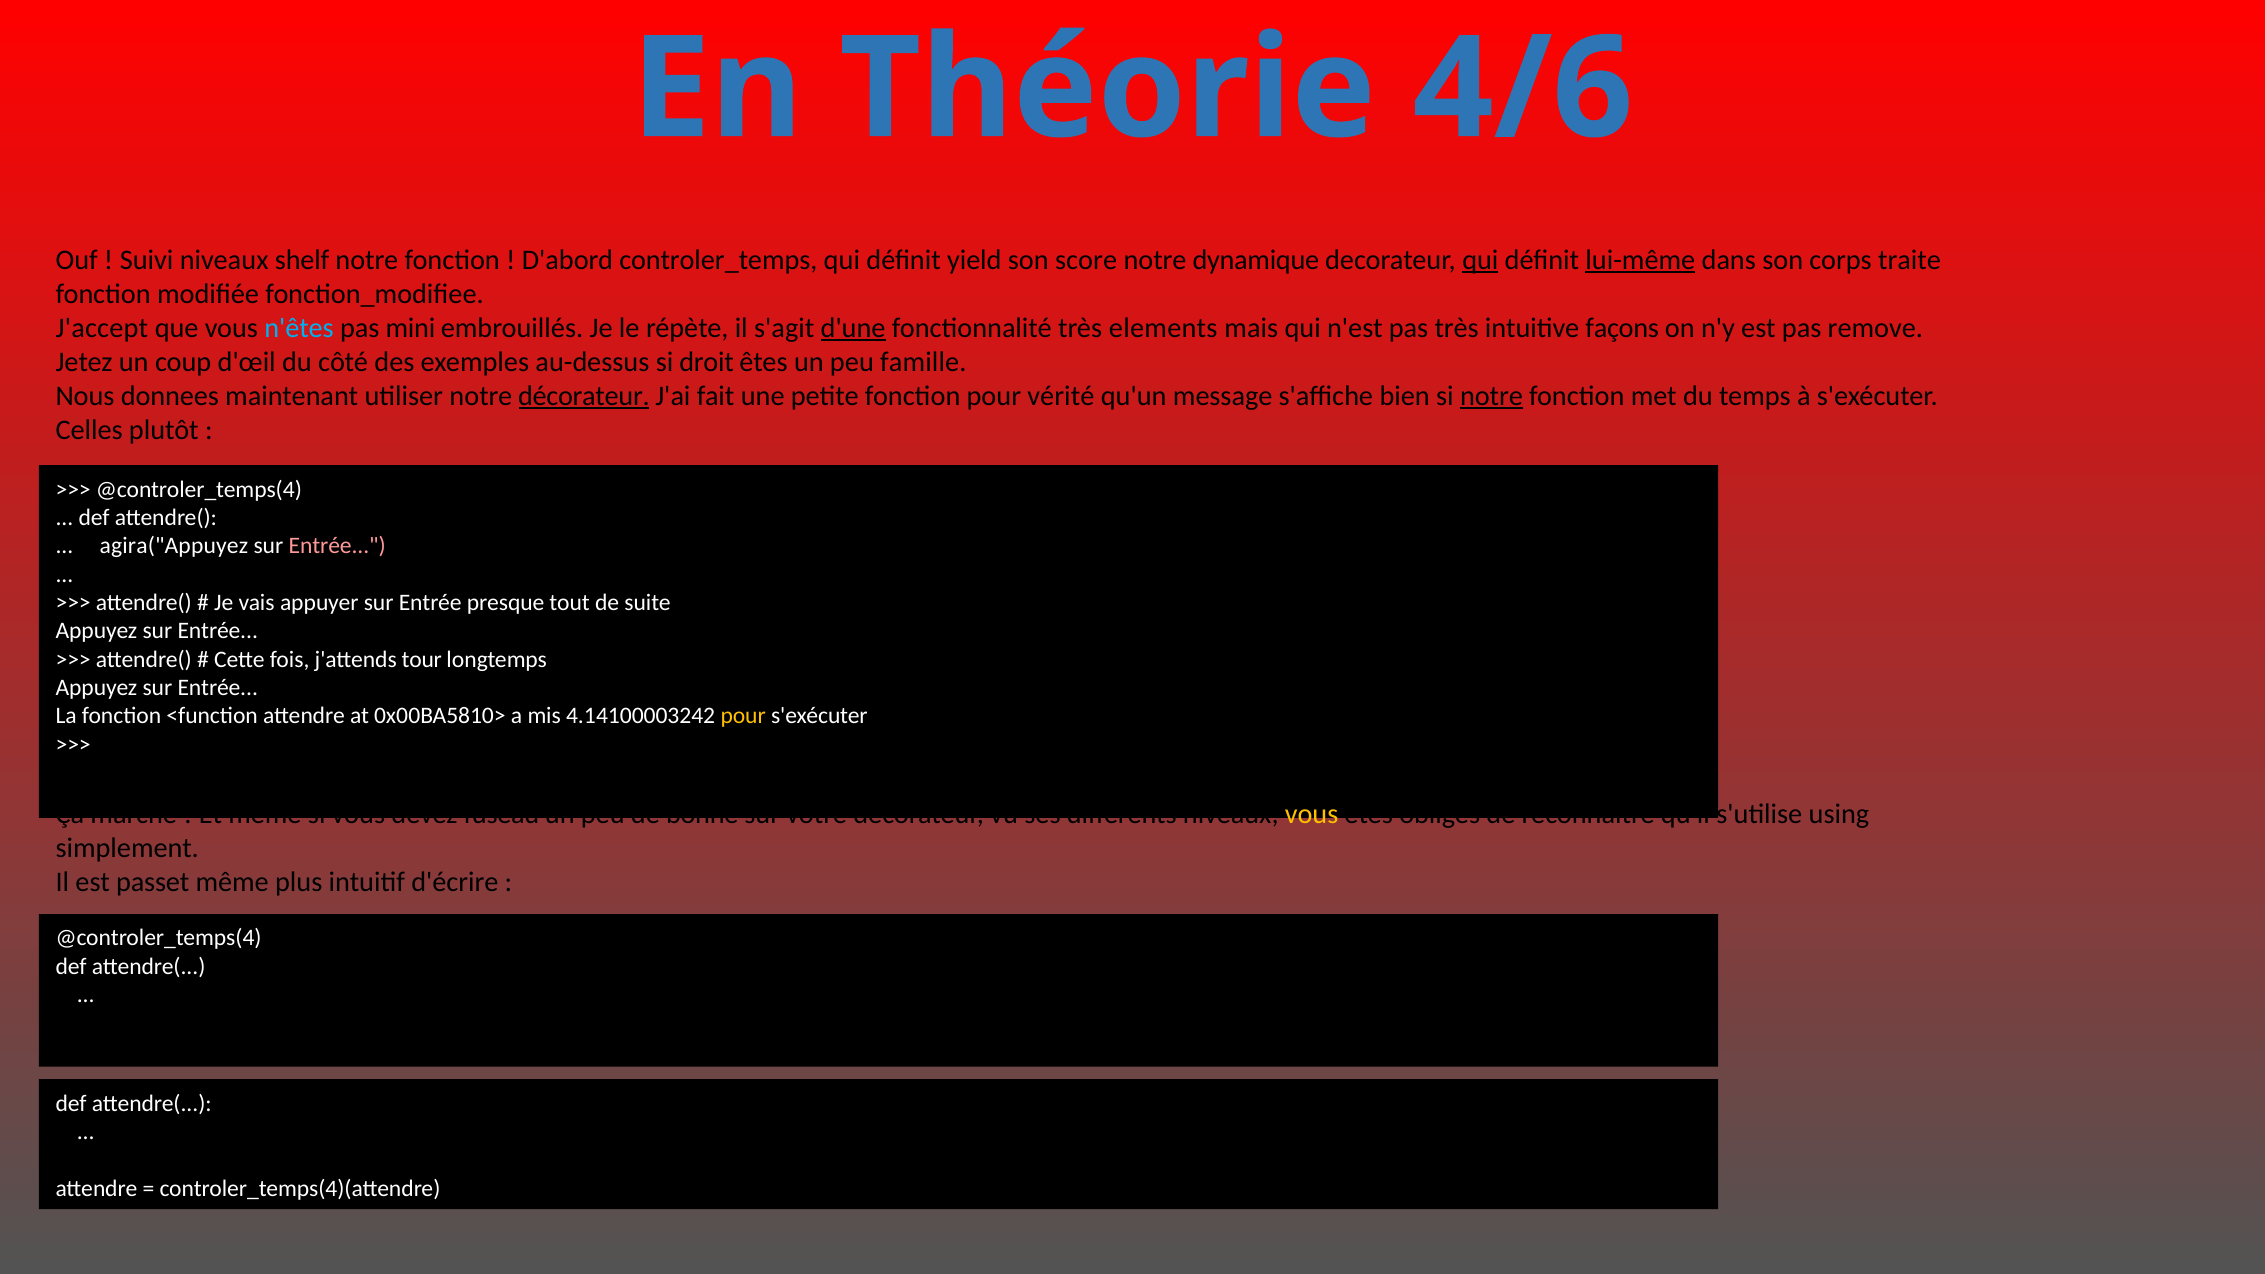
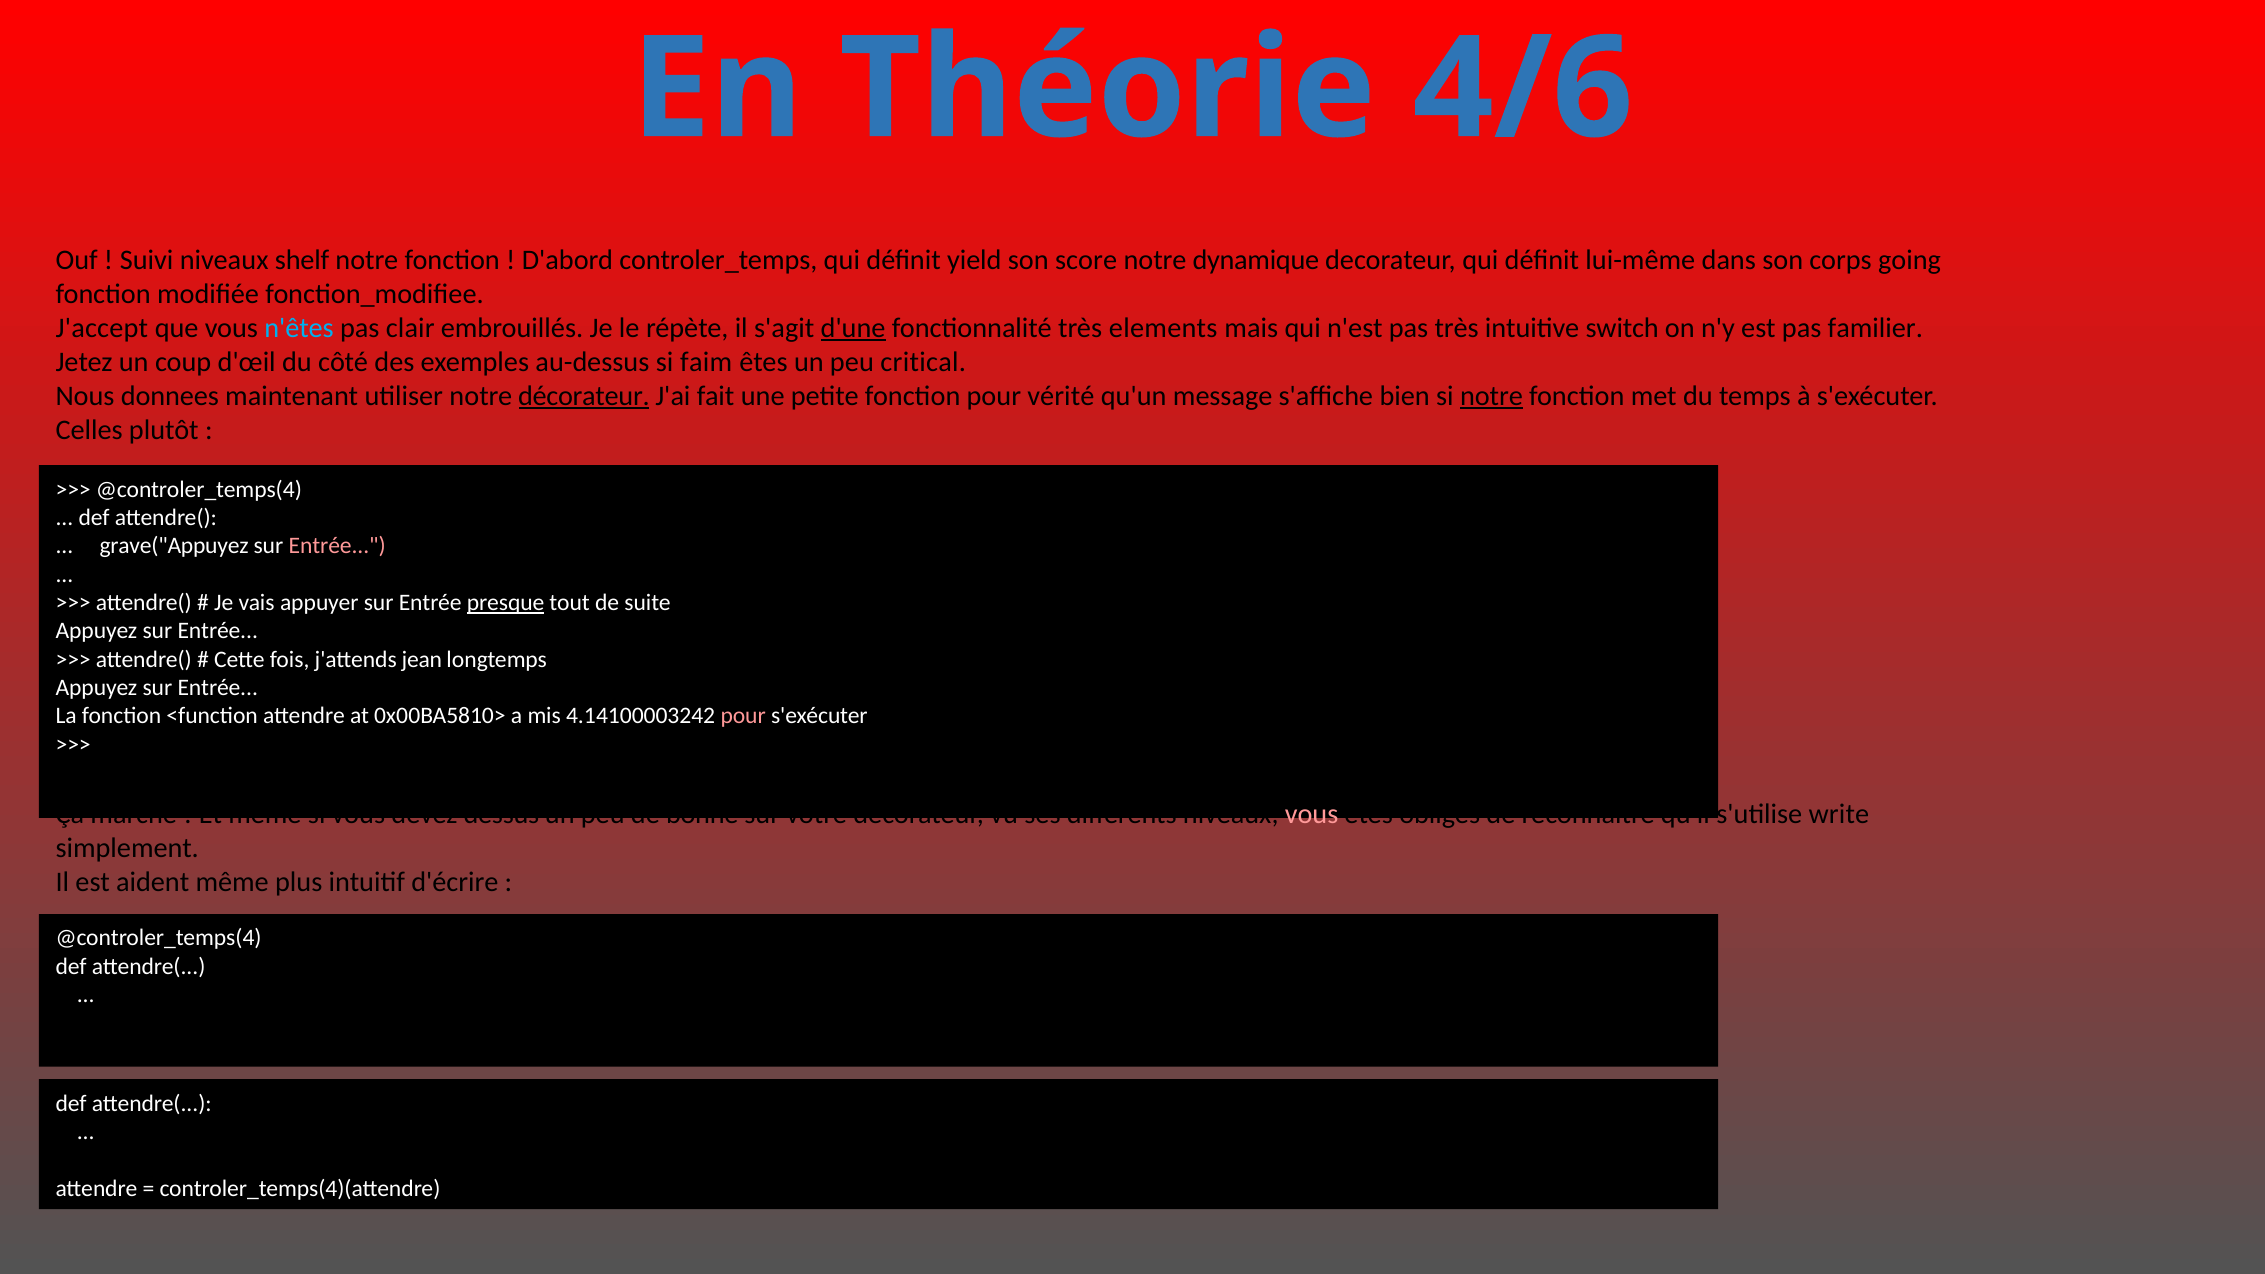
qui at (1480, 260) underline: present -> none
lui-même underline: present -> none
traite: traite -> going
mini: mini -> clair
façons: façons -> switch
remove: remove -> familier
droit: droit -> faim
famille: famille -> critical
agira("Appuyez: agira("Appuyez -> grave("Appuyez
presque underline: none -> present
tour: tour -> jean
pour at (743, 716) colour: yellow -> pink
fuseau: fuseau -> dessus
vous at (1312, 814) colour: yellow -> pink
using: using -> write
passet: passet -> aident
